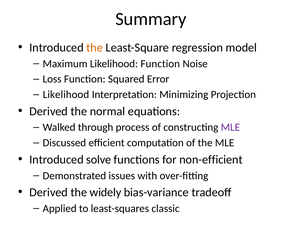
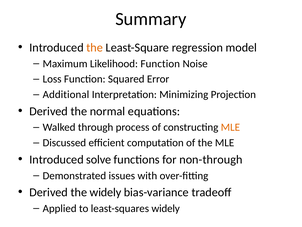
Likelihood at (66, 94): Likelihood -> Additional
MLE at (230, 127) colour: purple -> orange
non-efficient: non-efficient -> non-through
least-squares classic: classic -> widely
